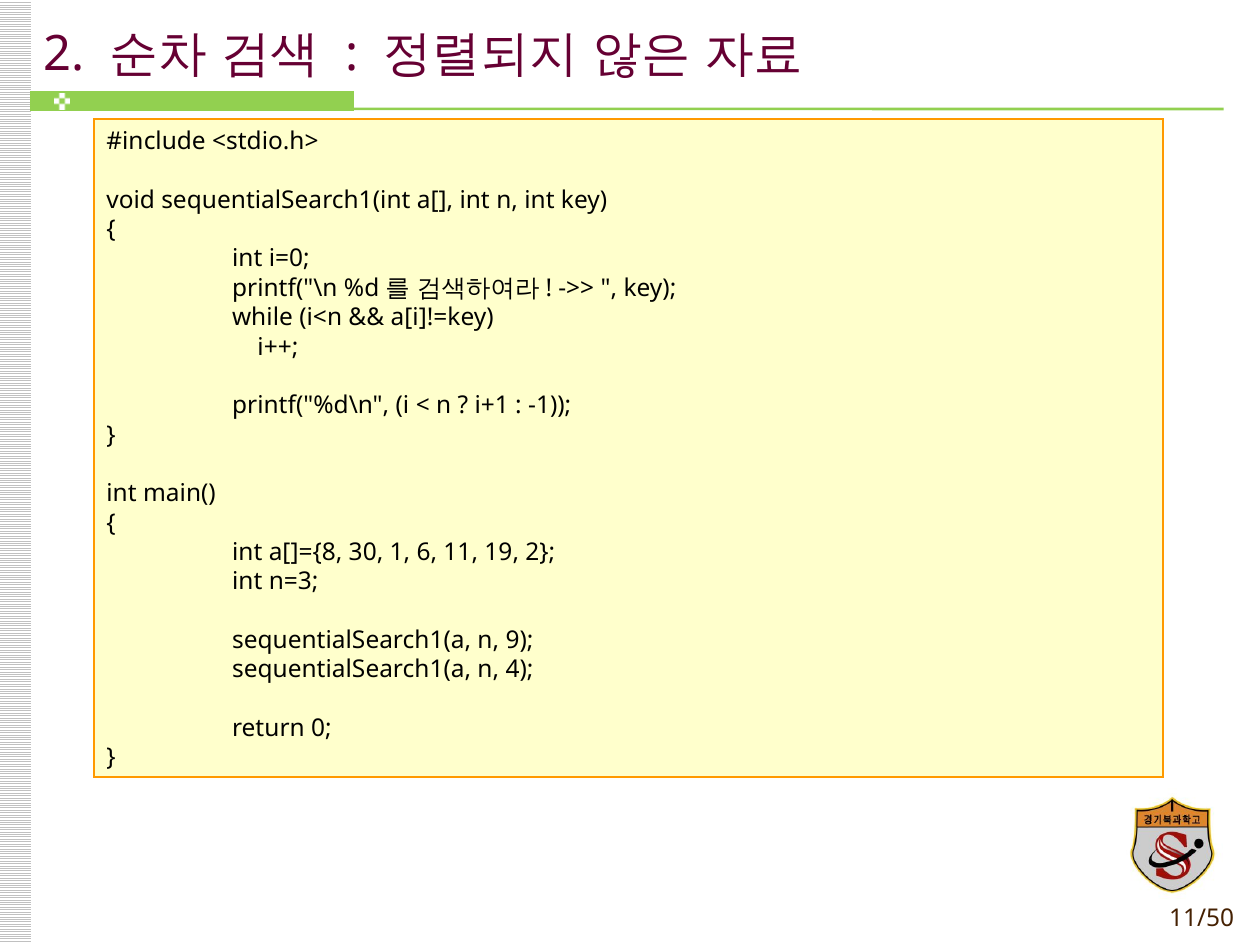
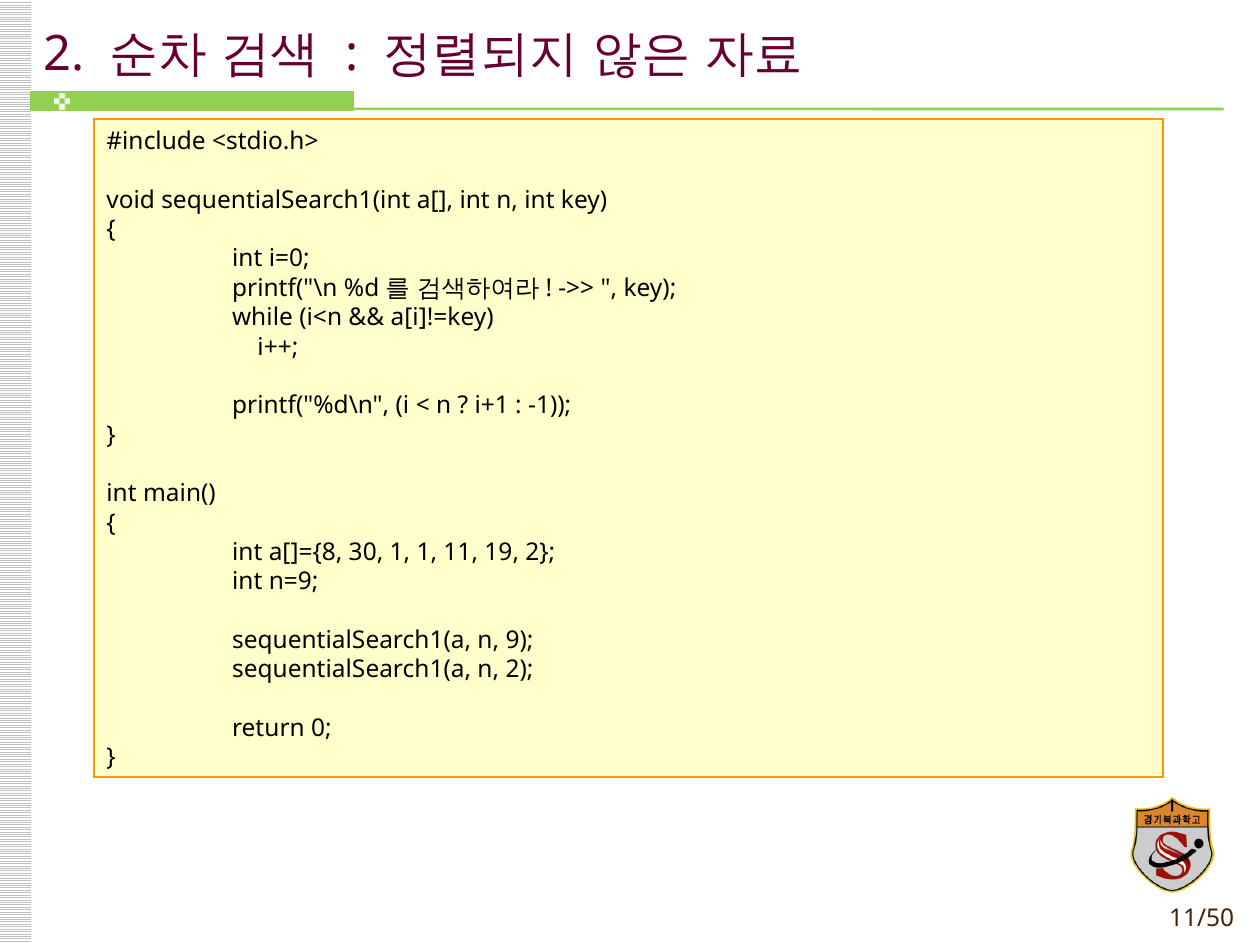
1 6: 6 -> 1
n=3: n=3 -> n=9
n 4: 4 -> 2
